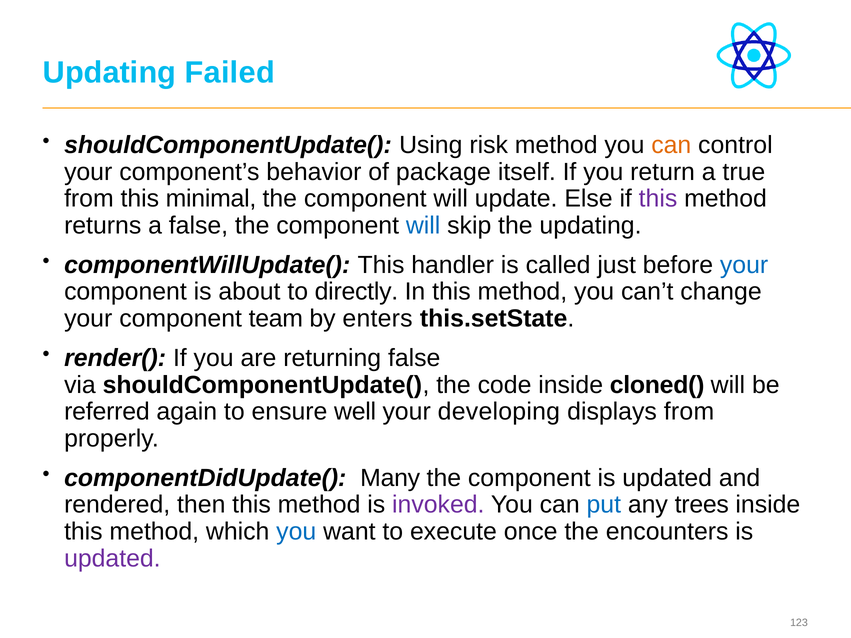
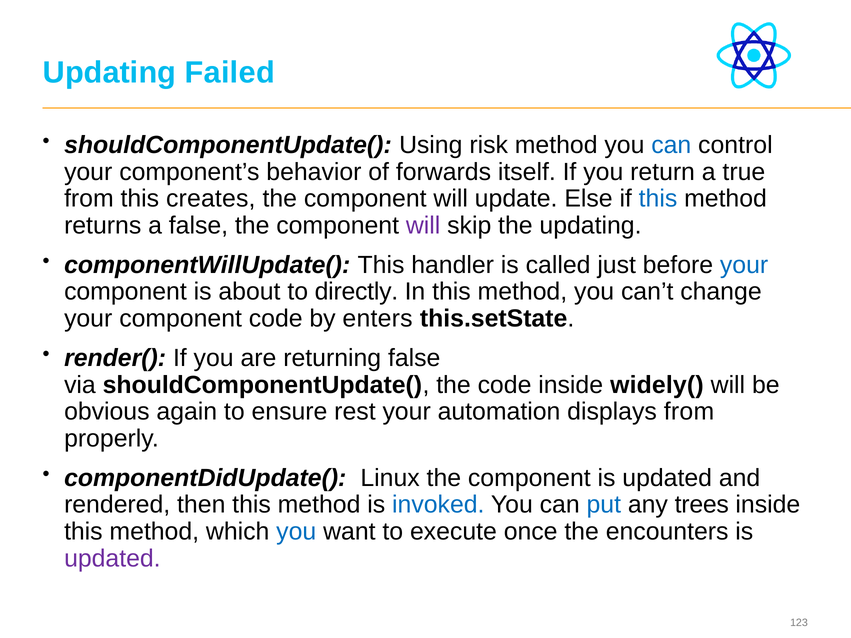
can at (671, 145) colour: orange -> blue
package: package -> forwards
minimal: minimal -> creates
this at (658, 199) colour: purple -> blue
will at (423, 226) colour: blue -> purple
component team: team -> code
cloned(: cloned( -> widely(
referred: referred -> obvious
well: well -> rest
developing: developing -> automation
Many: Many -> Linux
invoked colour: purple -> blue
